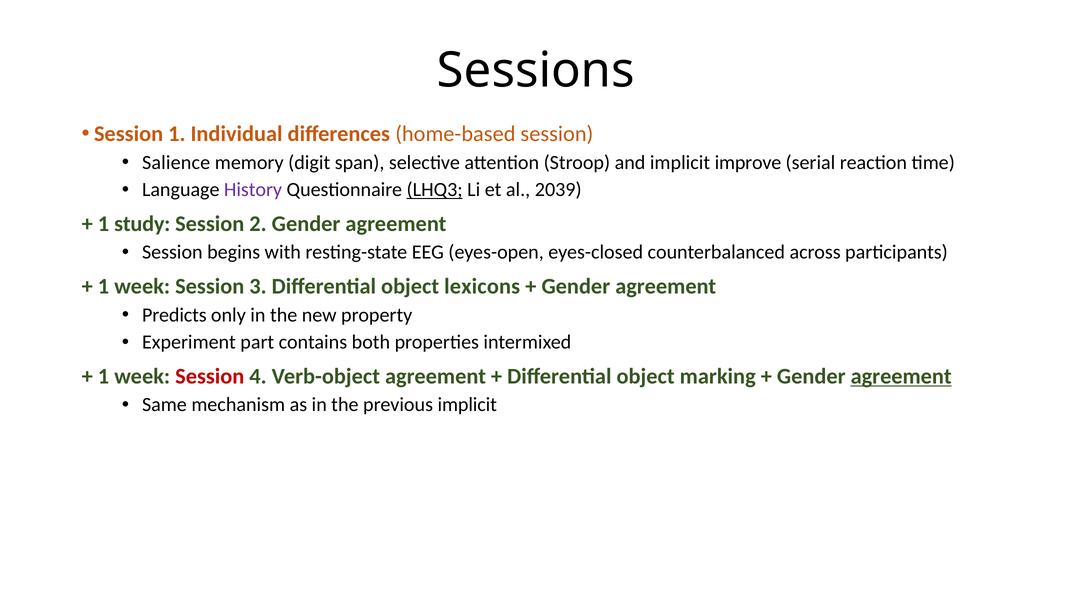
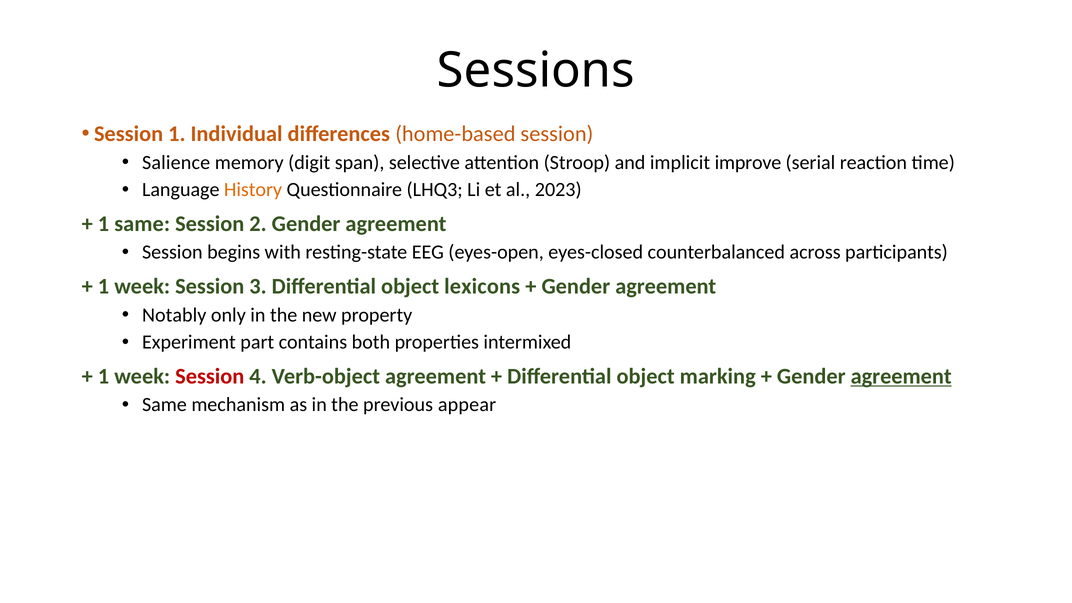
History colour: purple -> orange
LHQ3 underline: present -> none
2039: 2039 -> 2023
1 study: study -> same
Predicts: Predicts -> Notably
previous implicit: implicit -> appear
